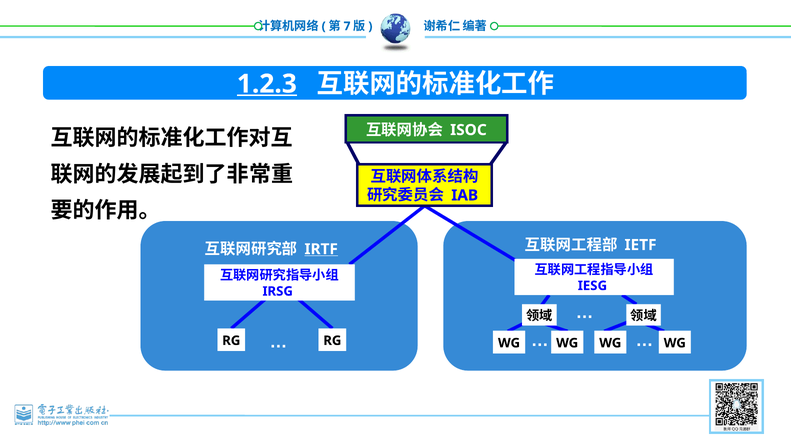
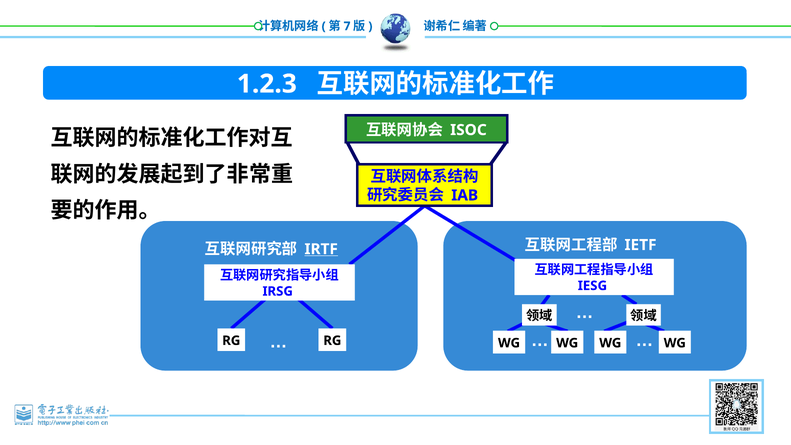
1.2.3 underline: present -> none
